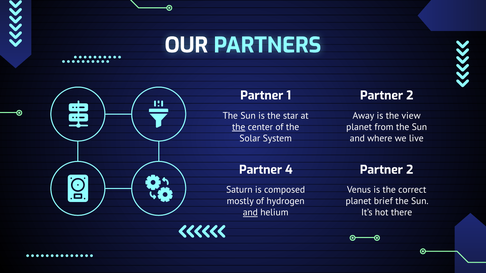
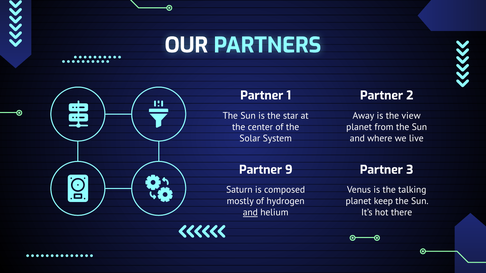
the at (239, 127) underline: present -> none
4: 4 -> 9
2 at (410, 170): 2 -> 3
correct: correct -> talking
brief: brief -> keep
